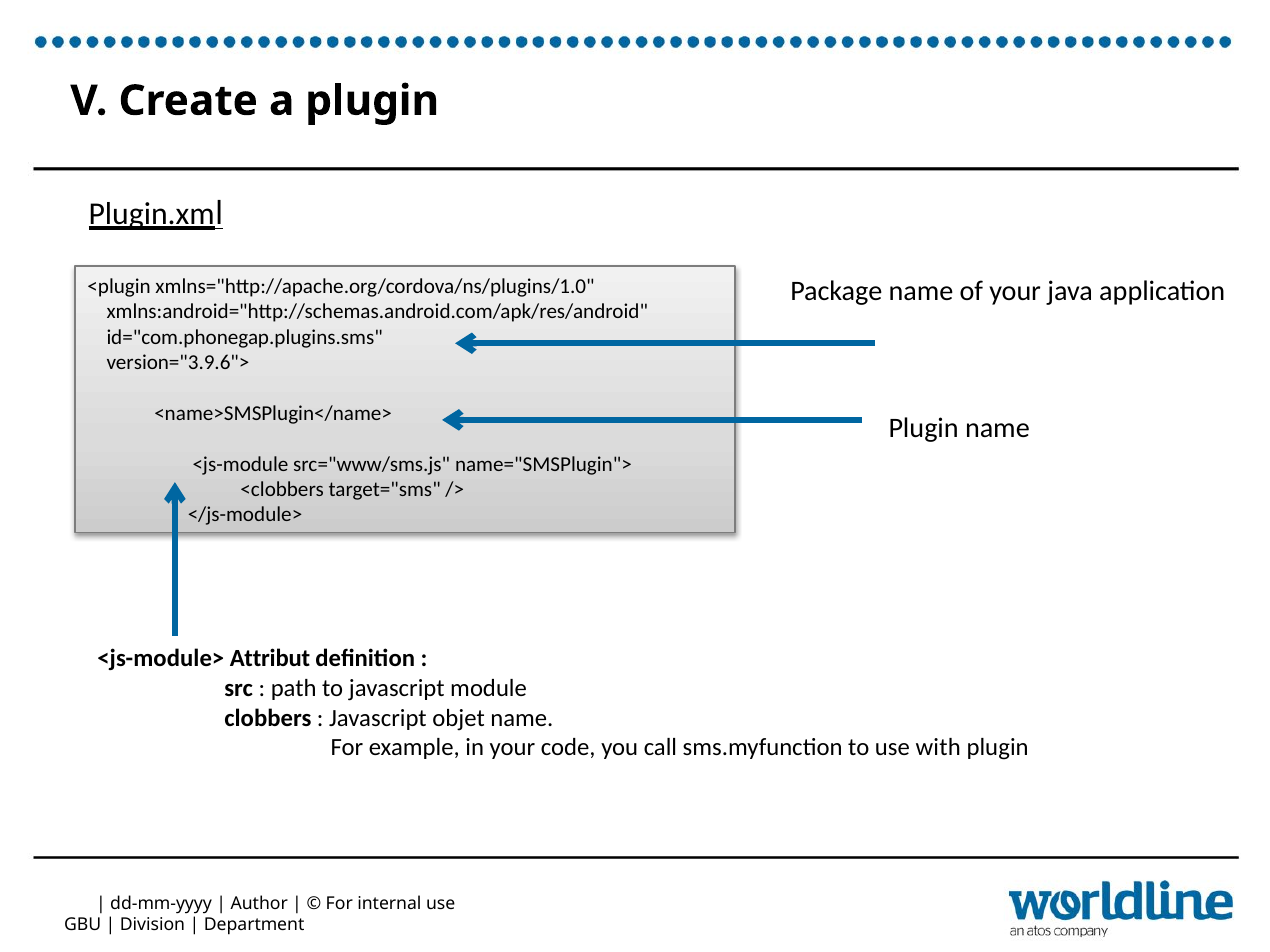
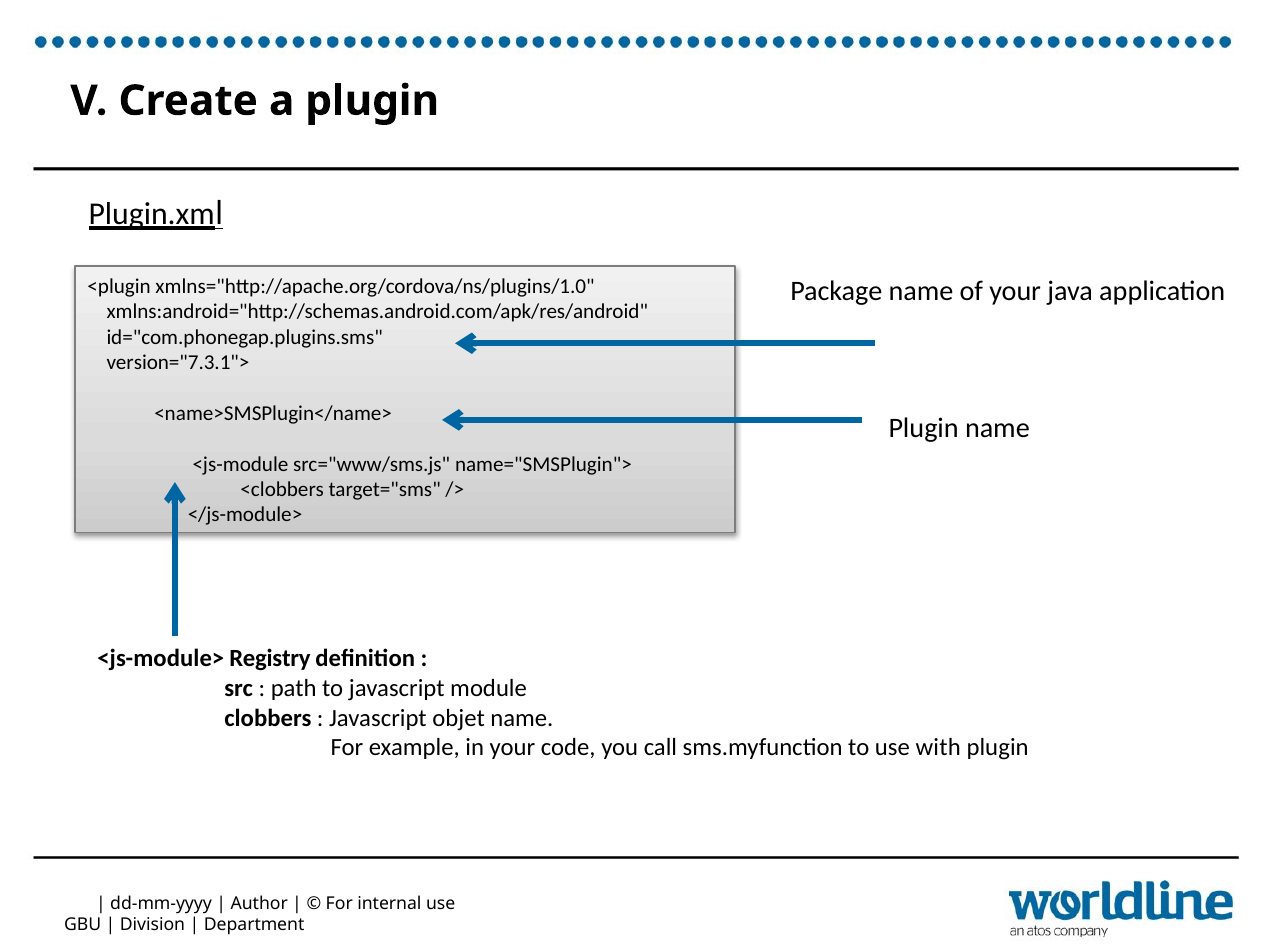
version="3.9.6">: version="3.9.6"> -> version="7.3.1">
Attribut: Attribut -> Registry
